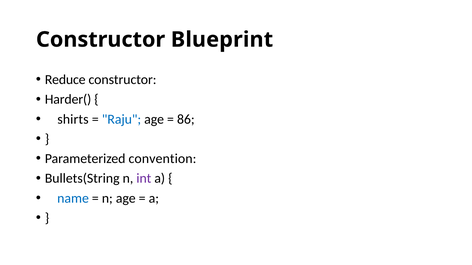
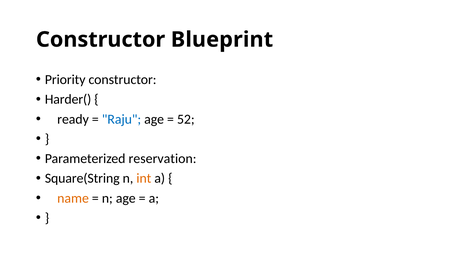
Reduce: Reduce -> Priority
shirts: shirts -> ready
86: 86 -> 52
convention: convention -> reservation
Bullets(String: Bullets(String -> Square(String
int colour: purple -> orange
name colour: blue -> orange
